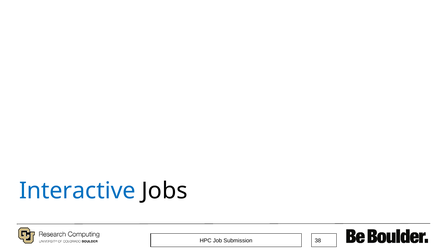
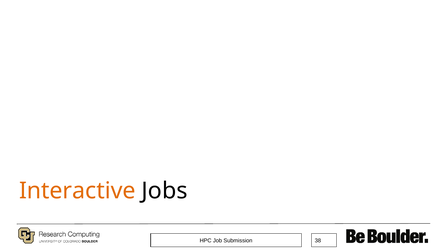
Interactive colour: blue -> orange
